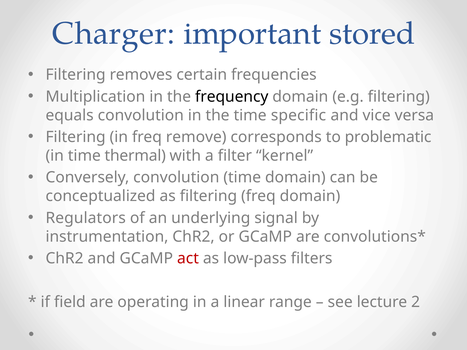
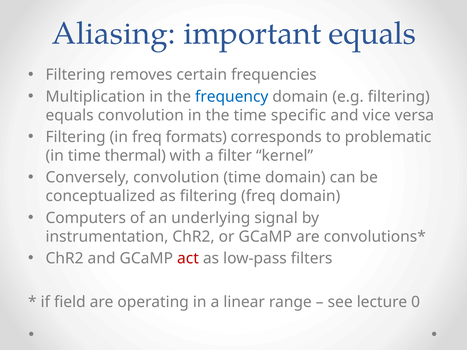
Charger: Charger -> Aliasing
important stored: stored -> equals
frequency colour: black -> blue
remove: remove -> formats
Regulators: Regulators -> Computers
2: 2 -> 0
